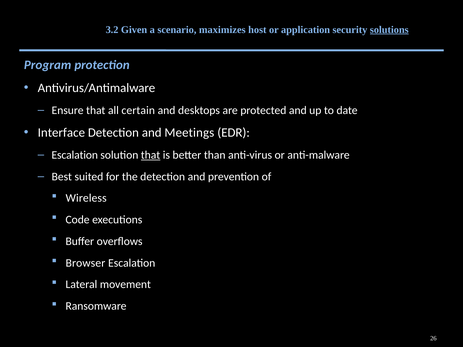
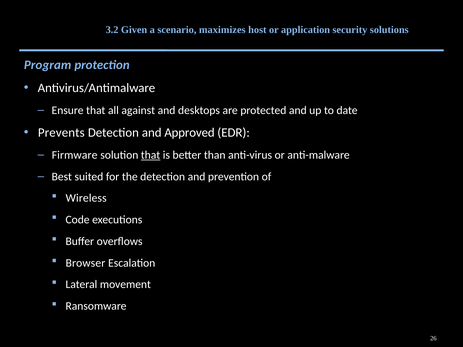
solutions underline: present -> none
certain: certain -> against
Interface: Interface -> Prevents
Meetings: Meetings -> Approved
Escalation at (75, 155): Escalation -> Firmware
